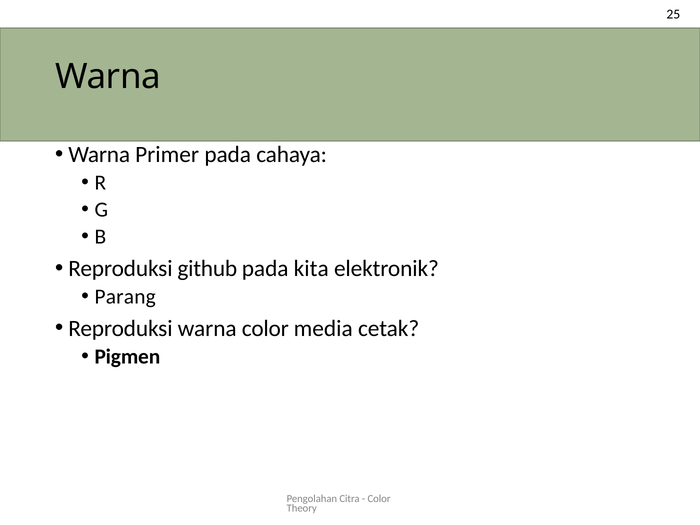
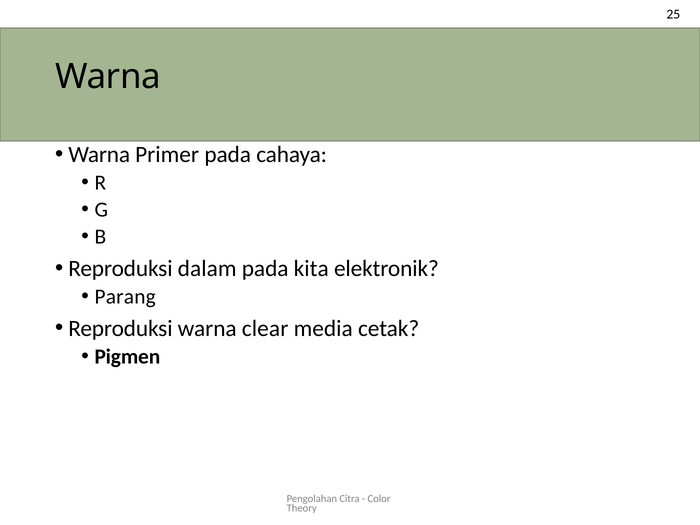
github: github -> dalam
warna color: color -> clear
